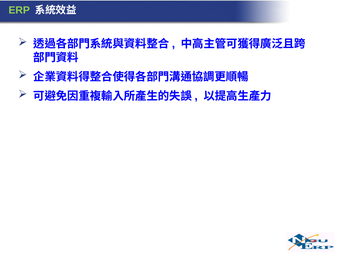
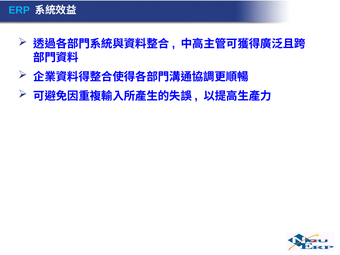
ERP colour: light green -> light blue
